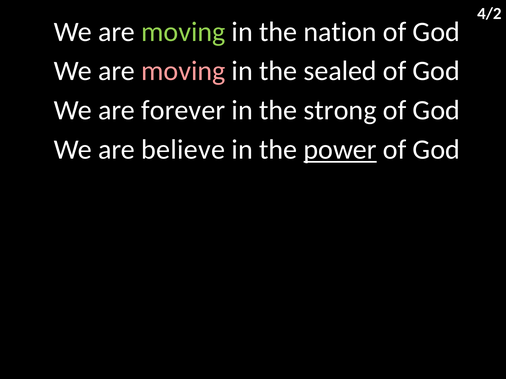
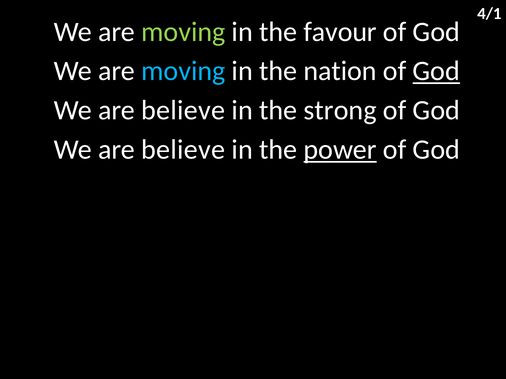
4/2: 4/2 -> 4/1
nation: nation -> favour
moving at (183, 71) colour: pink -> light blue
sealed: sealed -> nation
God at (436, 71) underline: none -> present
forever at (183, 110): forever -> believe
